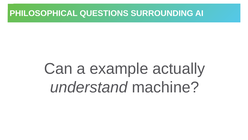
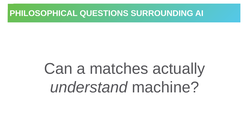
example: example -> matches
